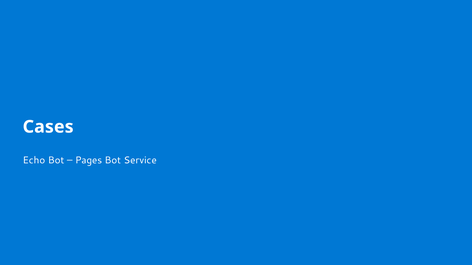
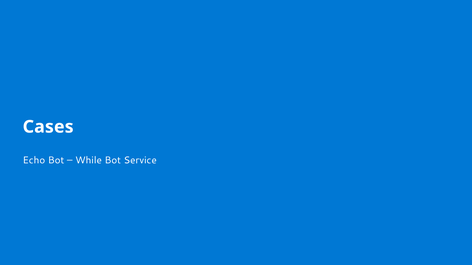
Pages: Pages -> While
